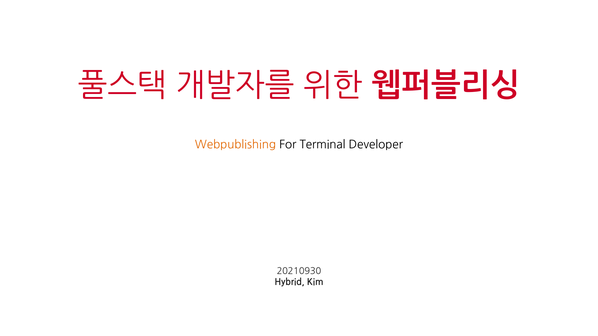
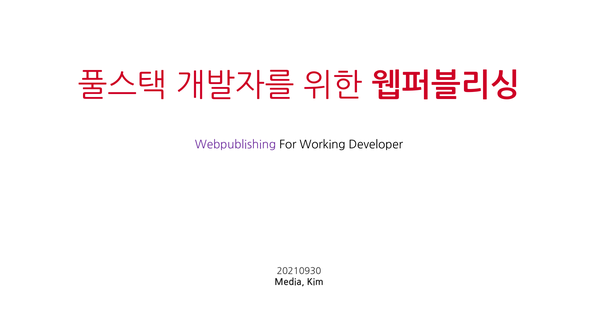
Webpublishing colour: orange -> purple
Terminal: Terminal -> Working
Hybrid: Hybrid -> Media
